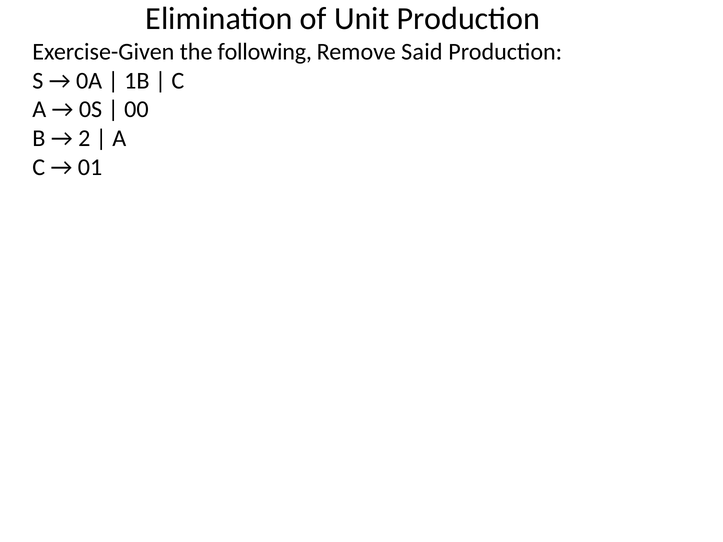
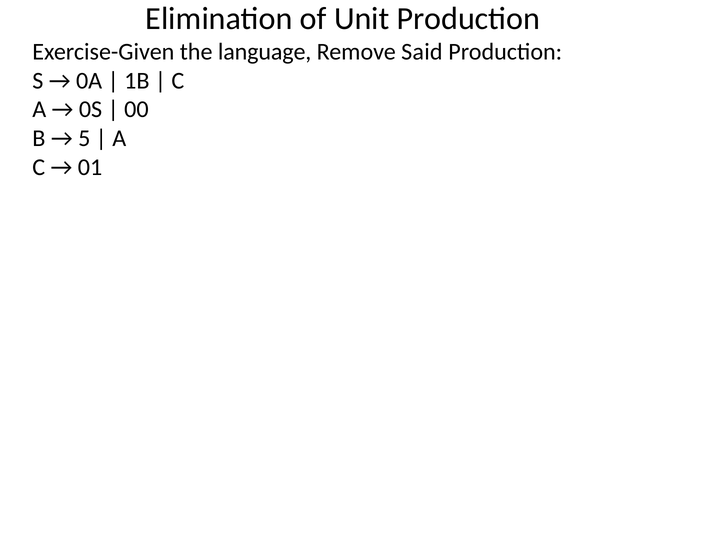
following: following -> language
2: 2 -> 5
